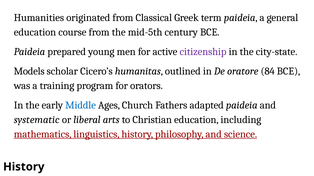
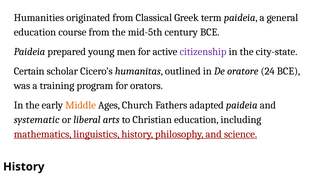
Models: Models -> Certain
84: 84 -> 24
Middle colour: blue -> orange
